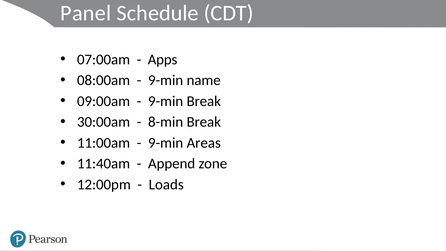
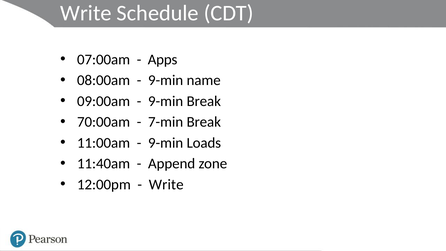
Panel at (86, 13): Panel -> Write
30:00am: 30:00am -> 70:00am
8-min: 8-min -> 7-min
Areas: Areas -> Loads
Loads at (166, 184): Loads -> Write
